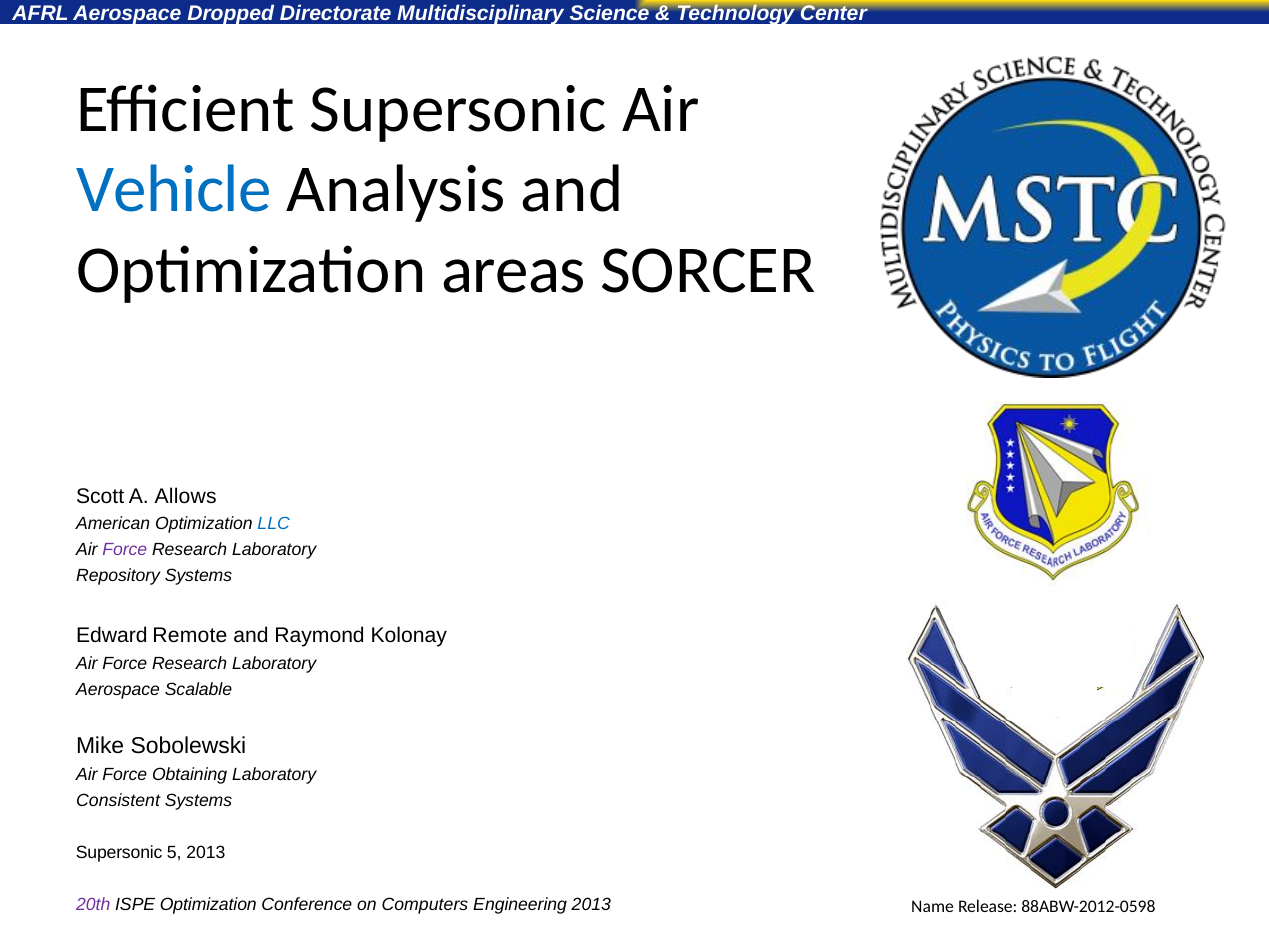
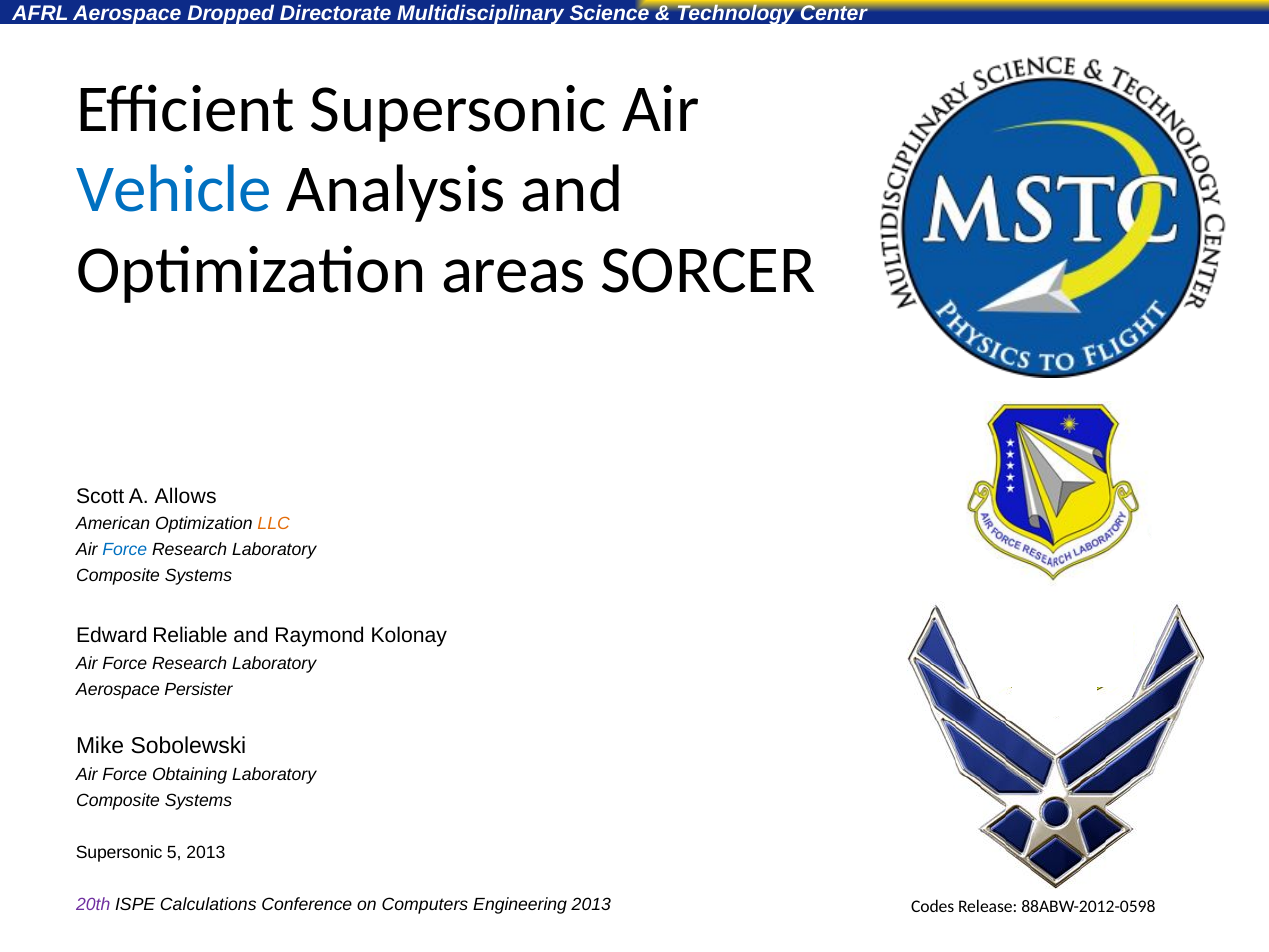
LLC colour: blue -> orange
Force at (125, 550) colour: purple -> blue
Repository at (118, 576): Repository -> Composite
Remote: Remote -> Reliable
Scalable: Scalable -> Persister
Consistent at (118, 800): Consistent -> Composite
ISPE Optimization: Optimization -> Calculations
Name: Name -> Codes
